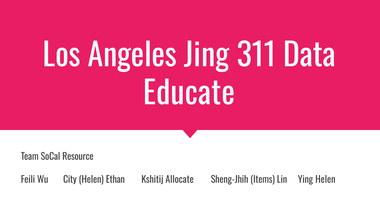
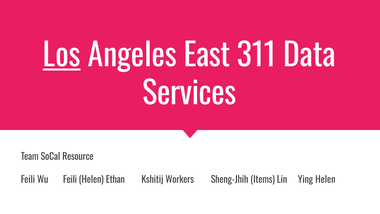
Los underline: none -> present
Jing: Jing -> East
Educate: Educate -> Services
Wu City: City -> Feili
Allocate: Allocate -> Workers
